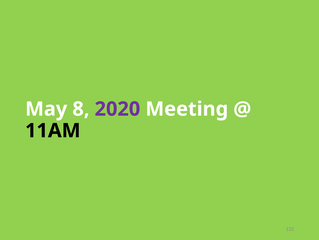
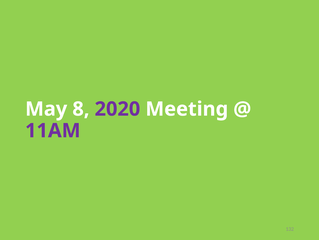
11AM colour: black -> purple
